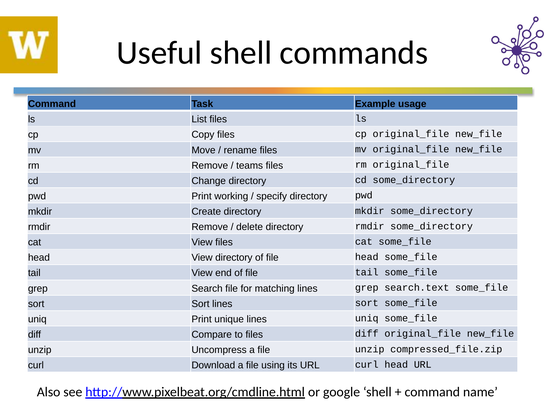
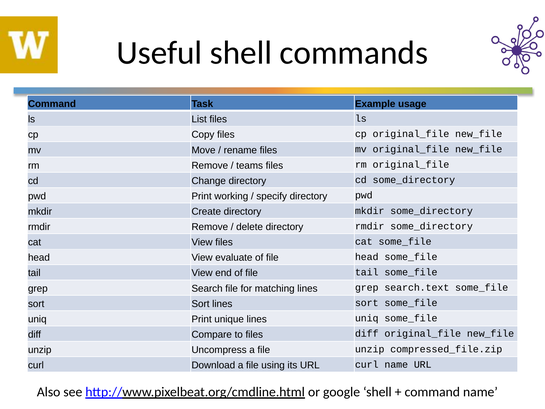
View directory: directory -> evaluate
curl head: head -> name
